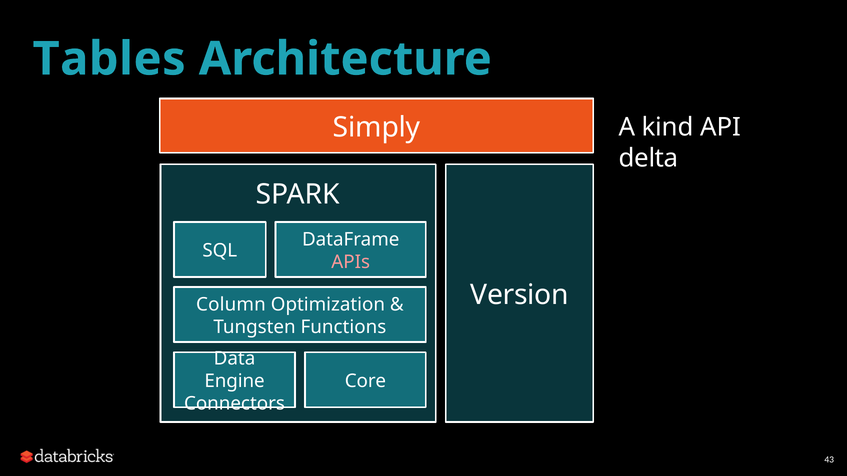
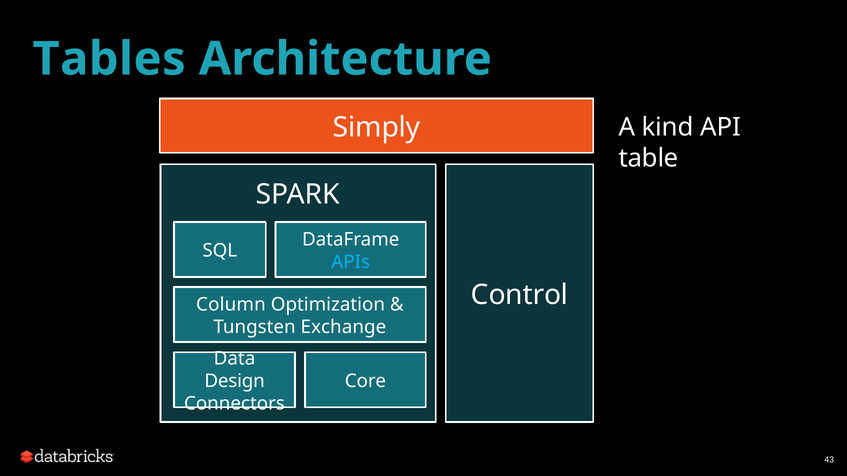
delta: delta -> table
APIs colour: pink -> light blue
Version: Version -> Control
Functions: Functions -> Exchange
Engine: Engine -> Design
